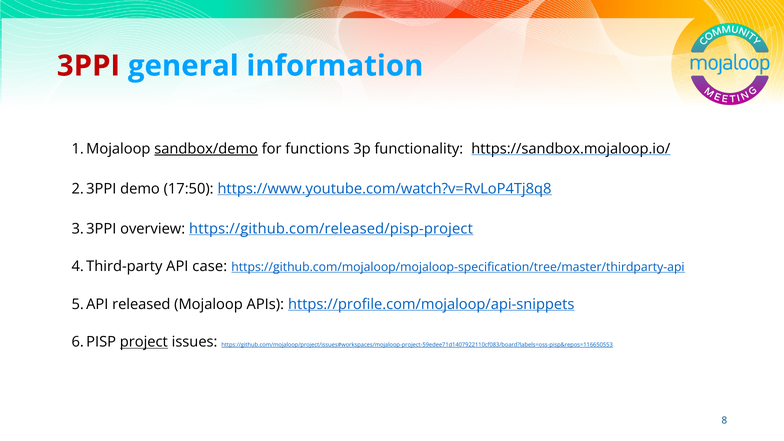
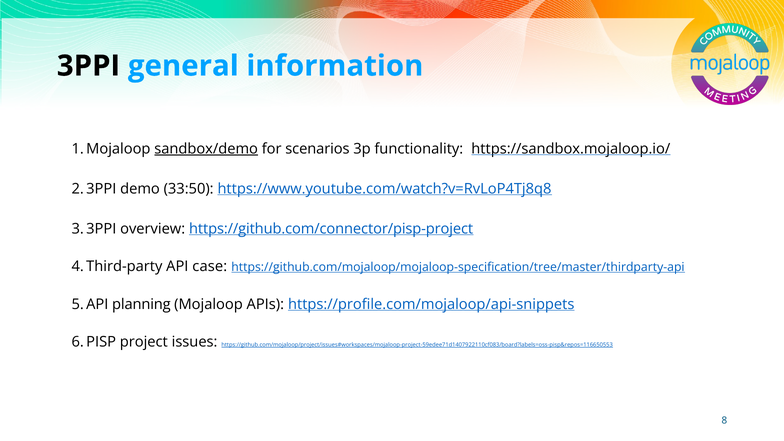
3PPI colour: red -> black
functions: functions -> scenarios
17:50: 17:50 -> 33:50
https://github.com/released/pisp-project: https://github.com/released/pisp-project -> https://github.com/connector/pisp-project
released: released -> planning
project underline: present -> none
